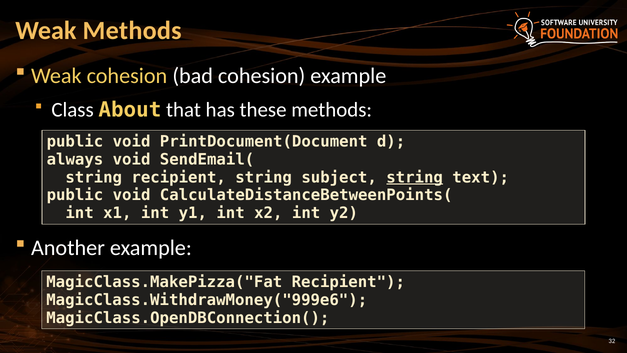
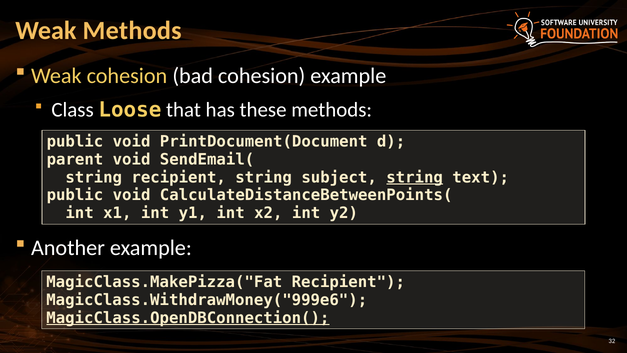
About: About -> Loose
always: always -> parent
MagicClass.OpenDBConnection( underline: none -> present
